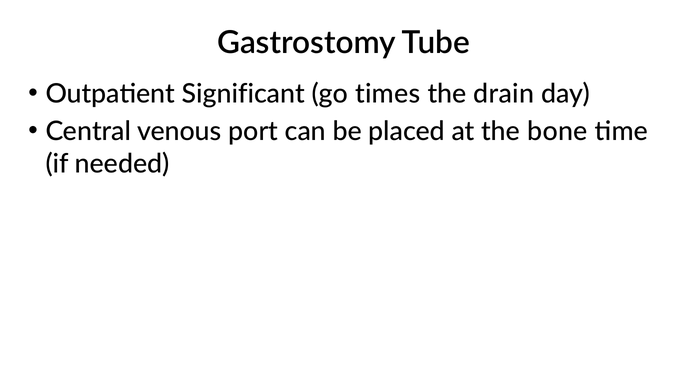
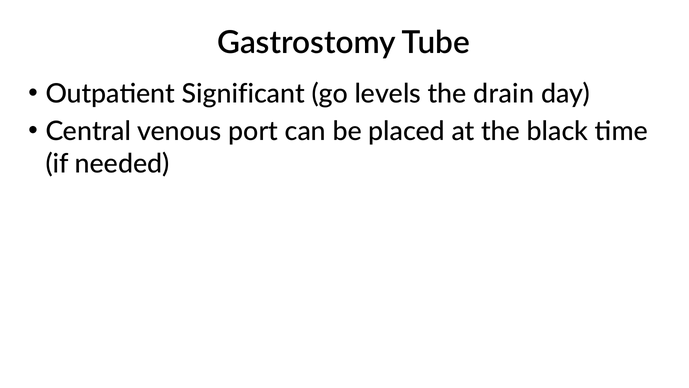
times: times -> levels
bone: bone -> black
